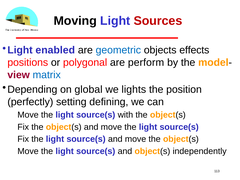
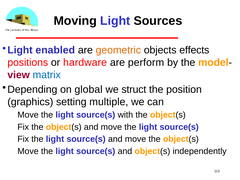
Sources colour: red -> black
geometric colour: blue -> orange
polygonal: polygonal -> hardware
lights: lights -> struct
perfectly: perfectly -> graphics
defining: defining -> multiple
